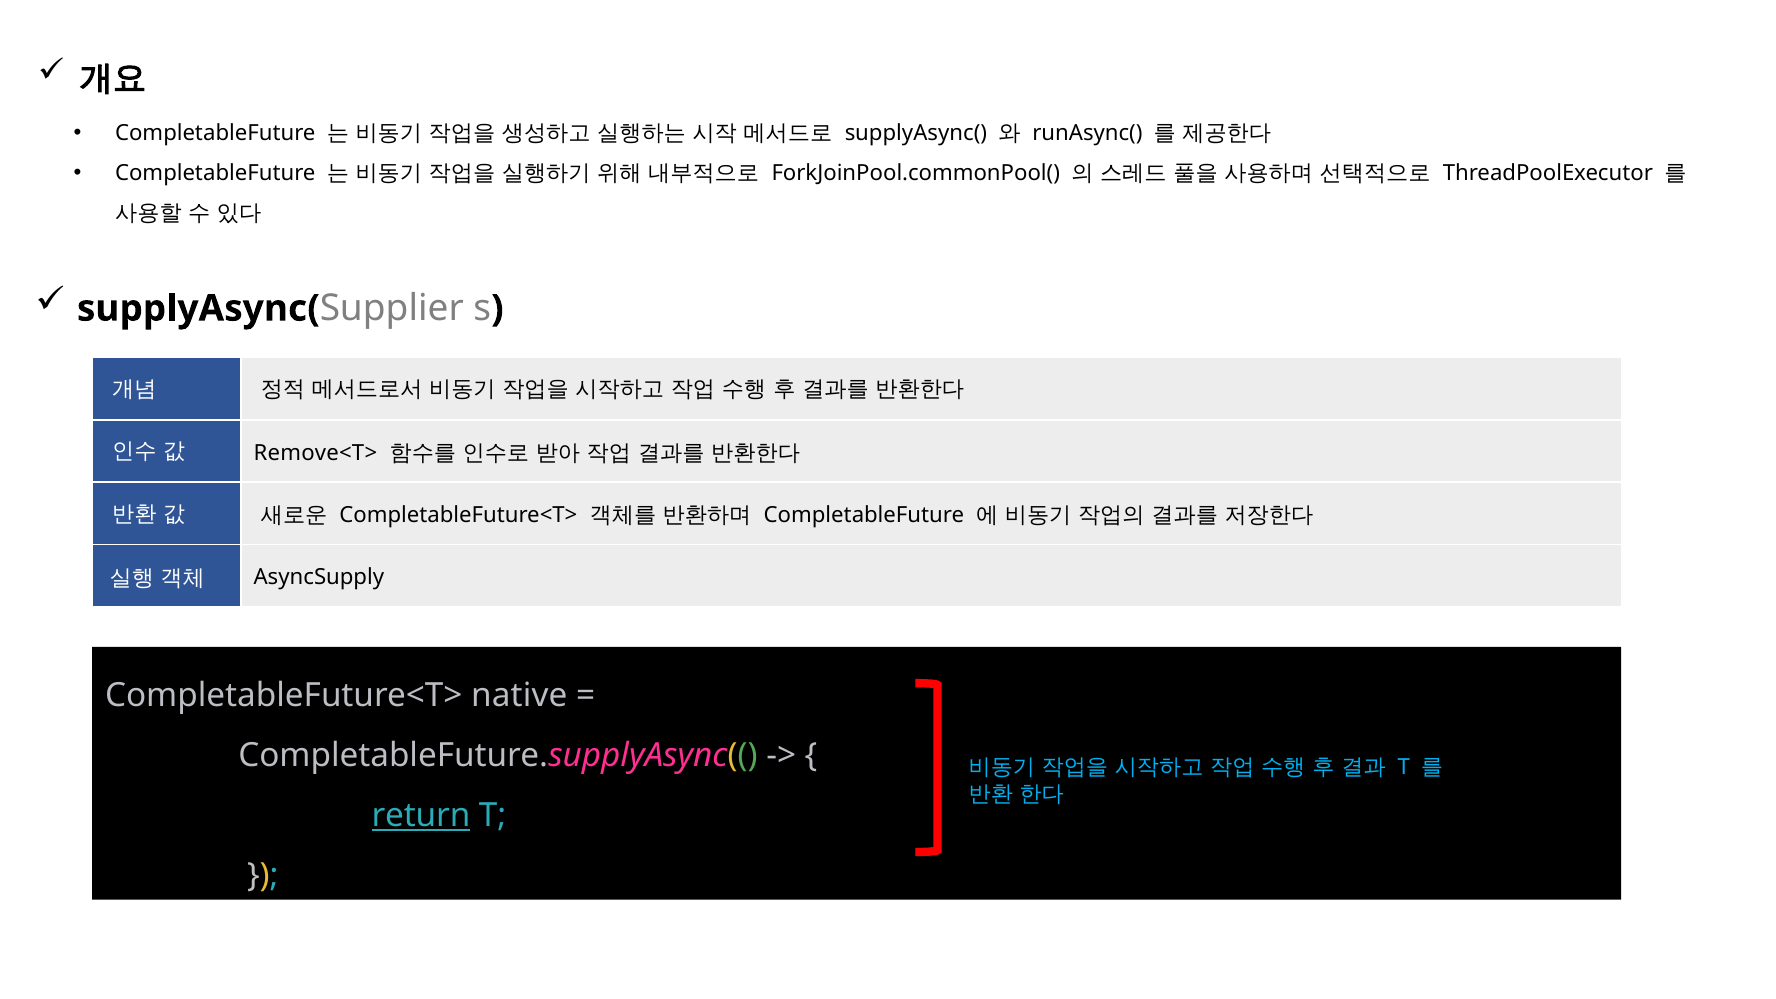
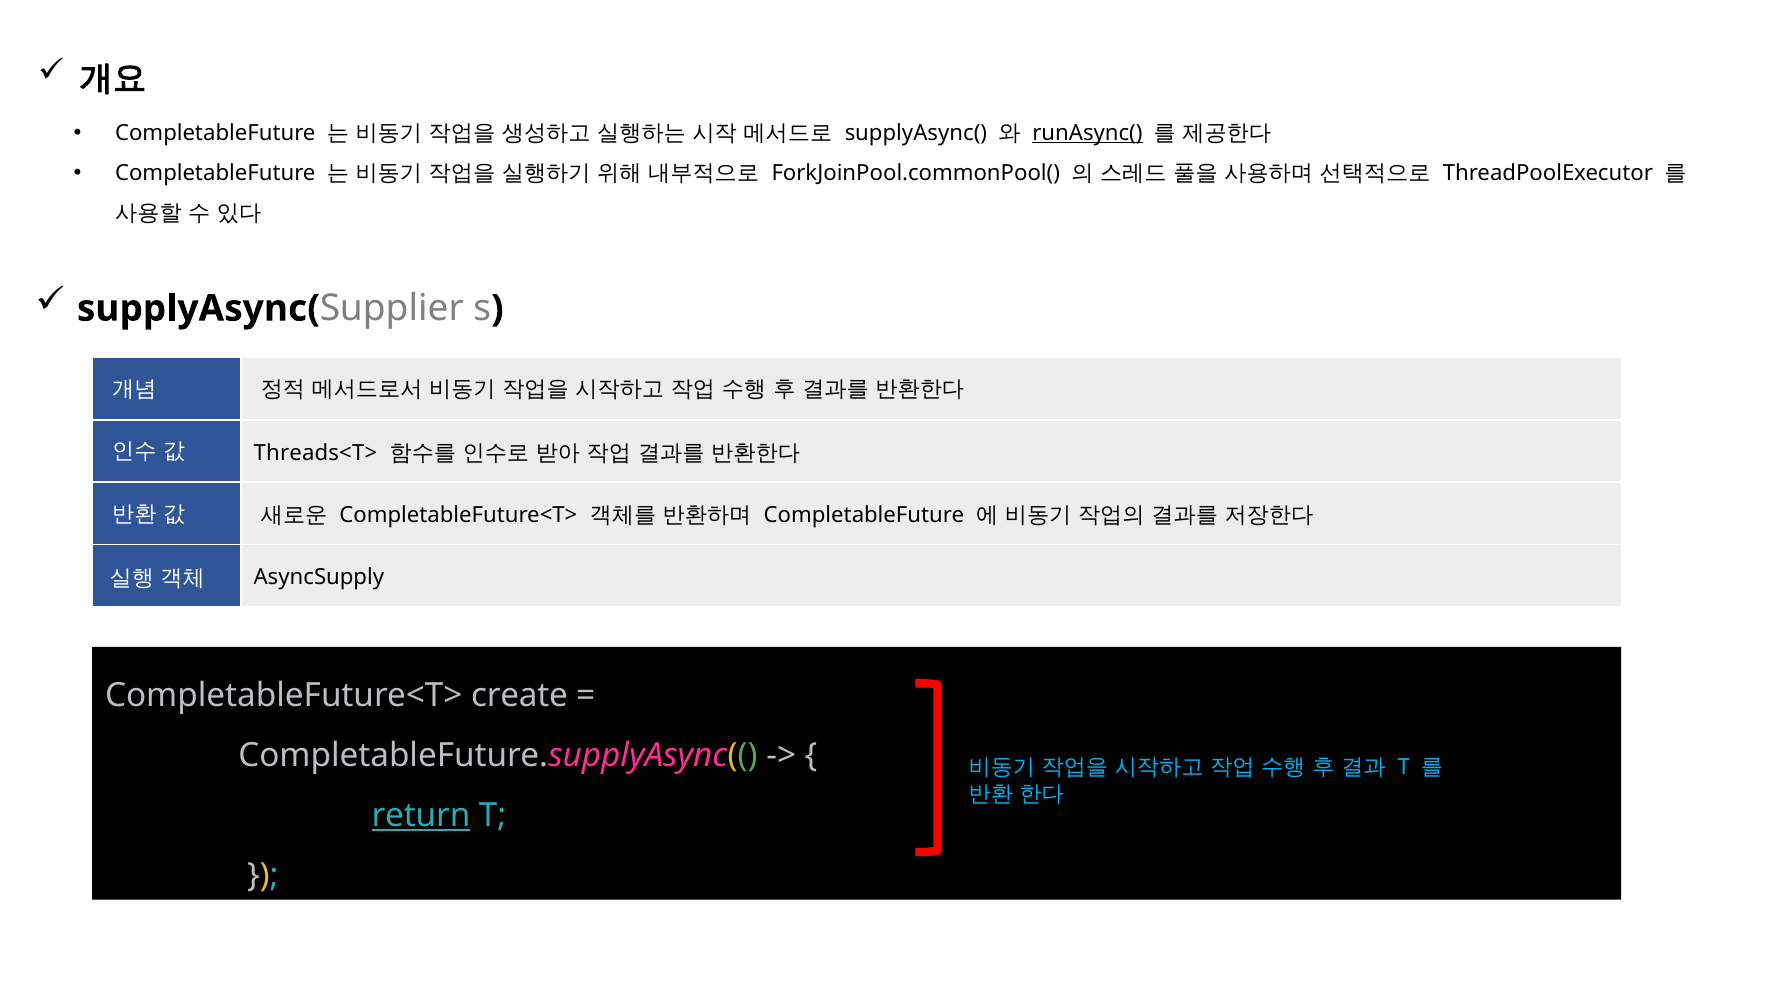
runAsync( underline: none -> present
Remove<T>: Remove<T> -> Threads<T>
native: native -> create
